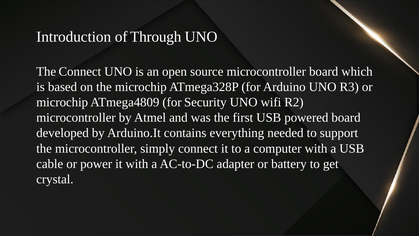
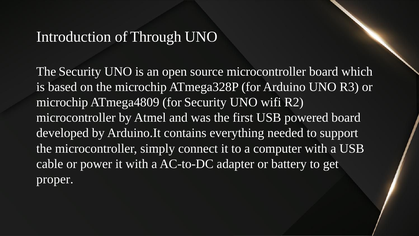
The Connect: Connect -> Security
crystal: crystal -> proper
